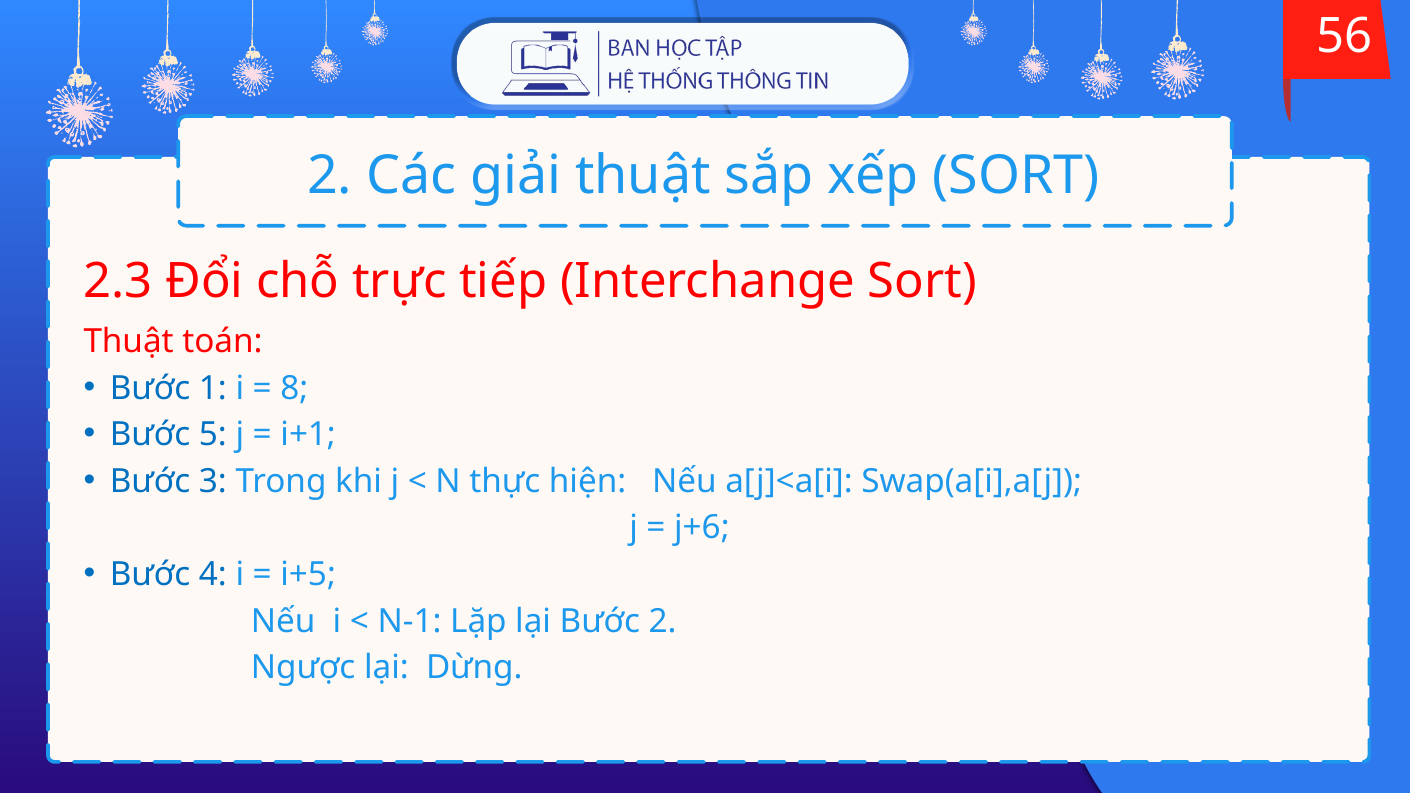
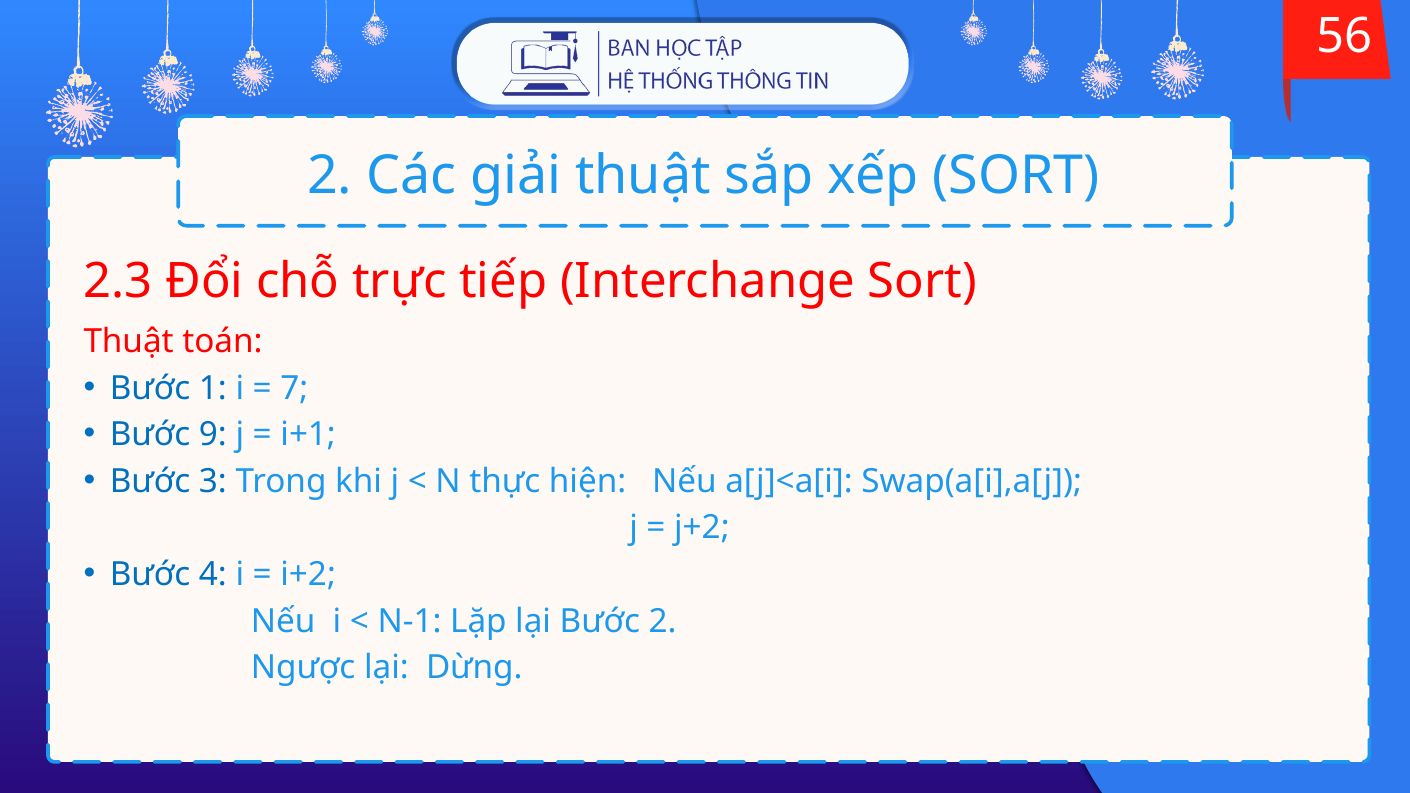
8: 8 -> 7
5: 5 -> 9
j+6: j+6 -> j+2
i+5: i+5 -> i+2
